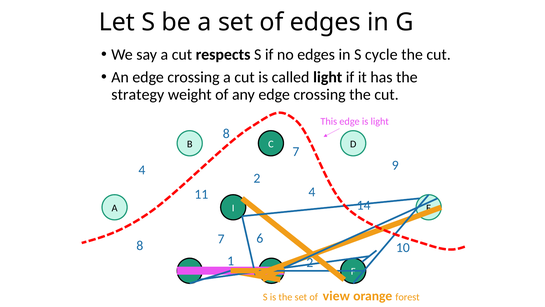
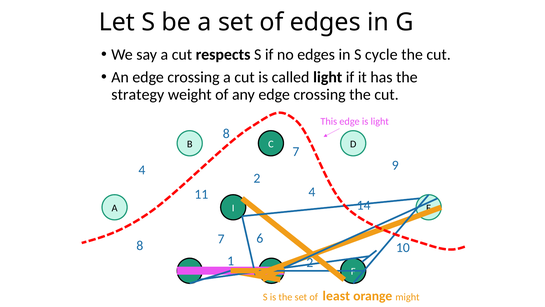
view: view -> least
forest: forest -> might
